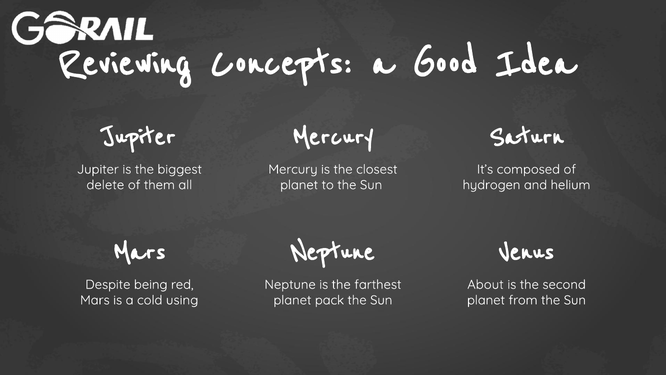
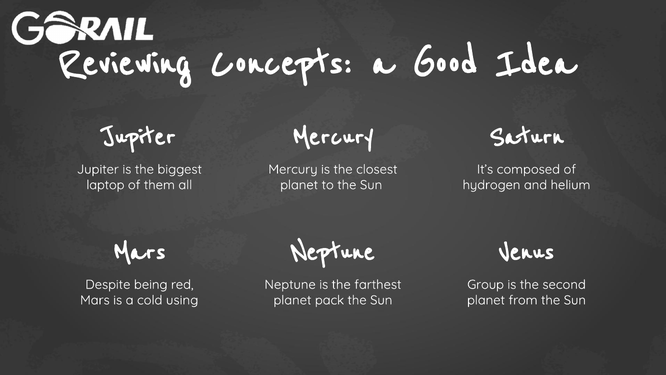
delete: delete -> laptop
About: About -> Group
